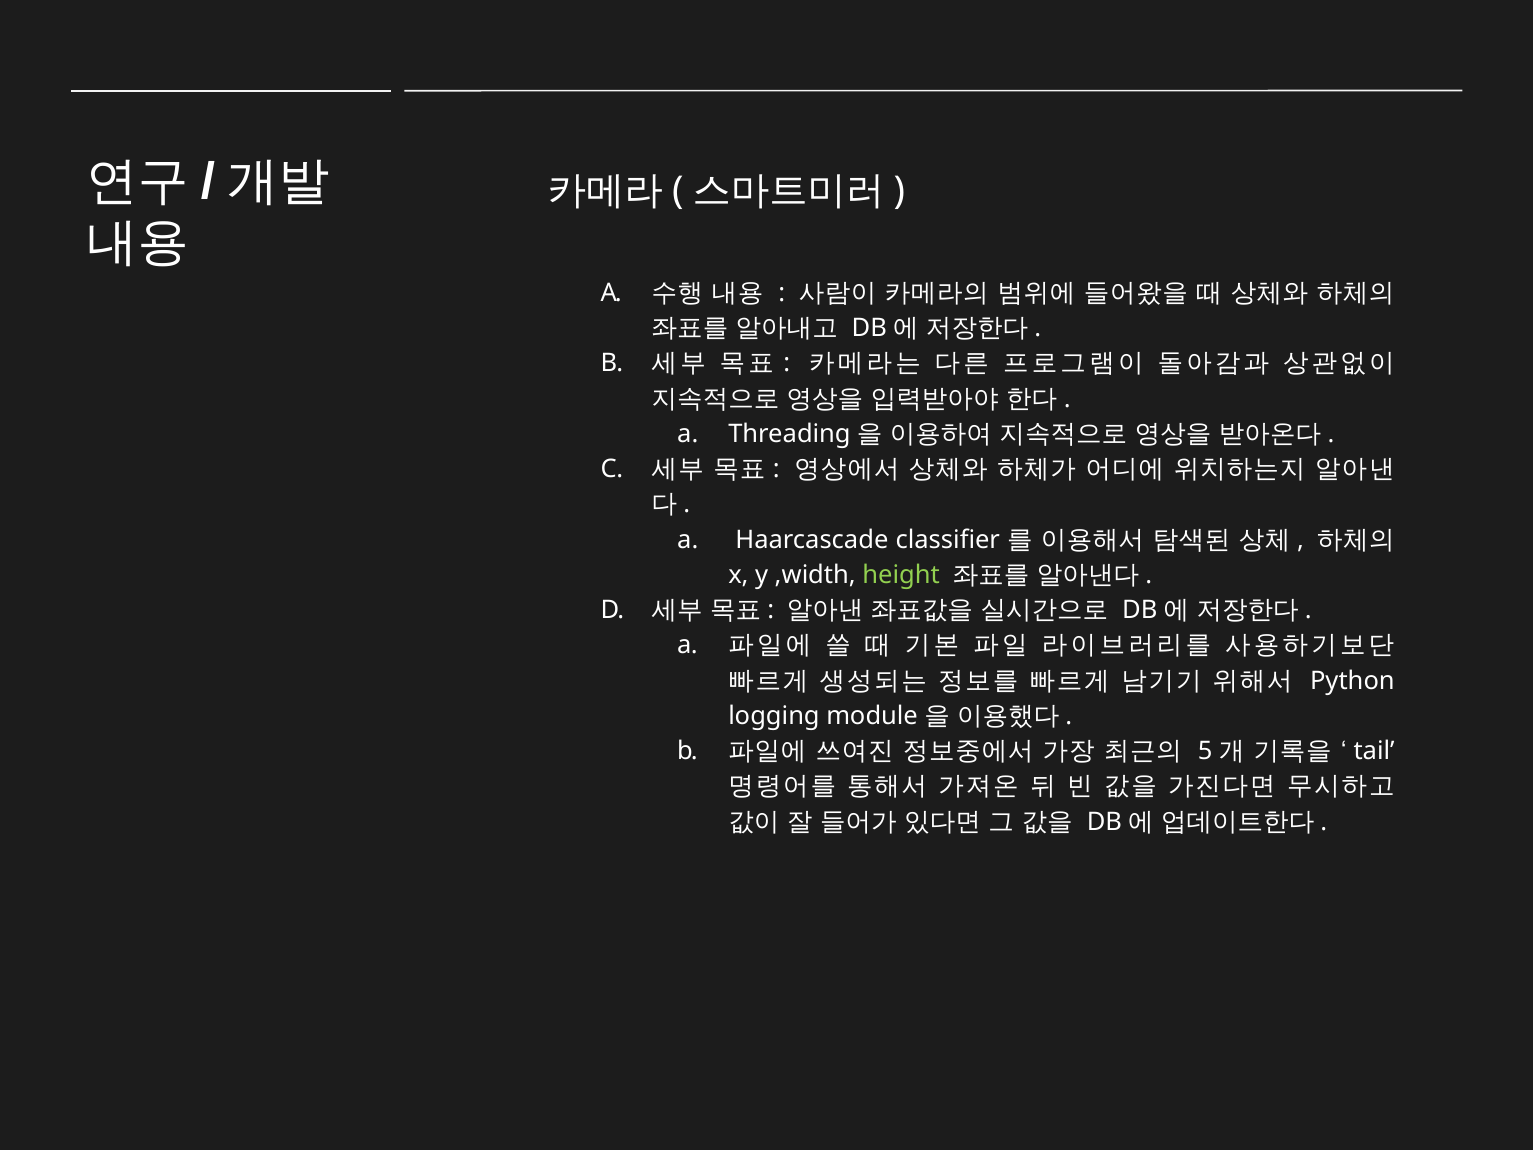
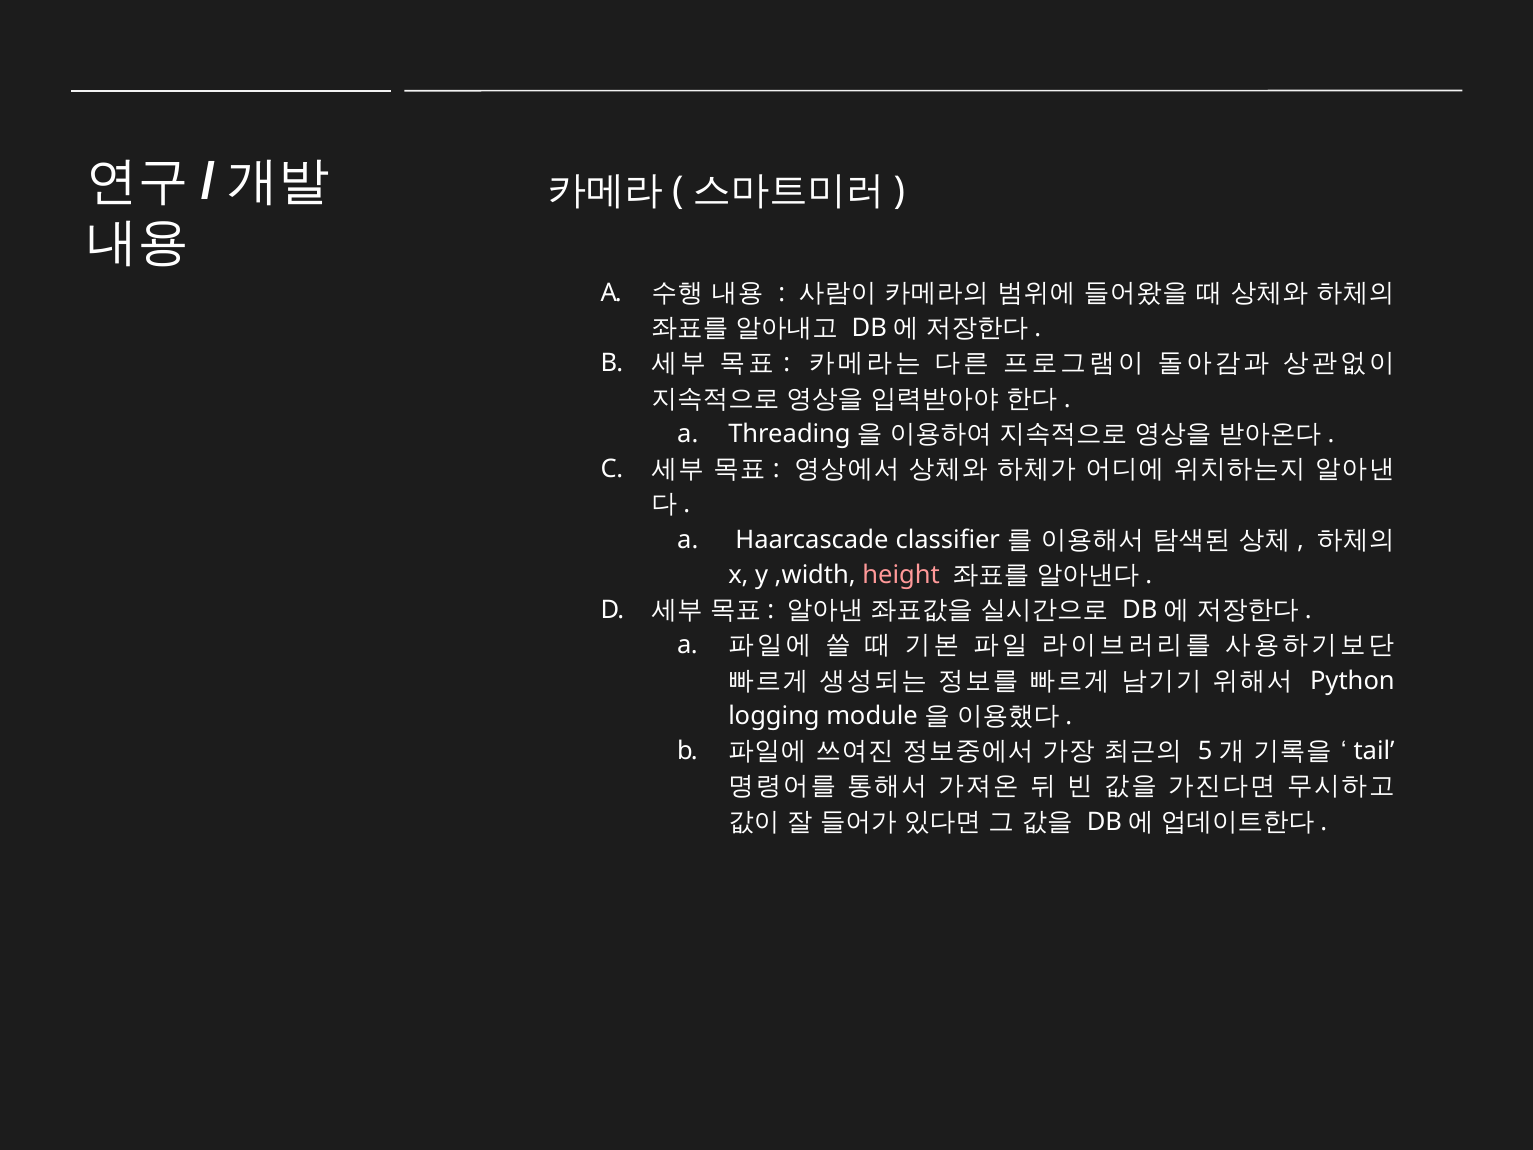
height colour: light green -> pink
